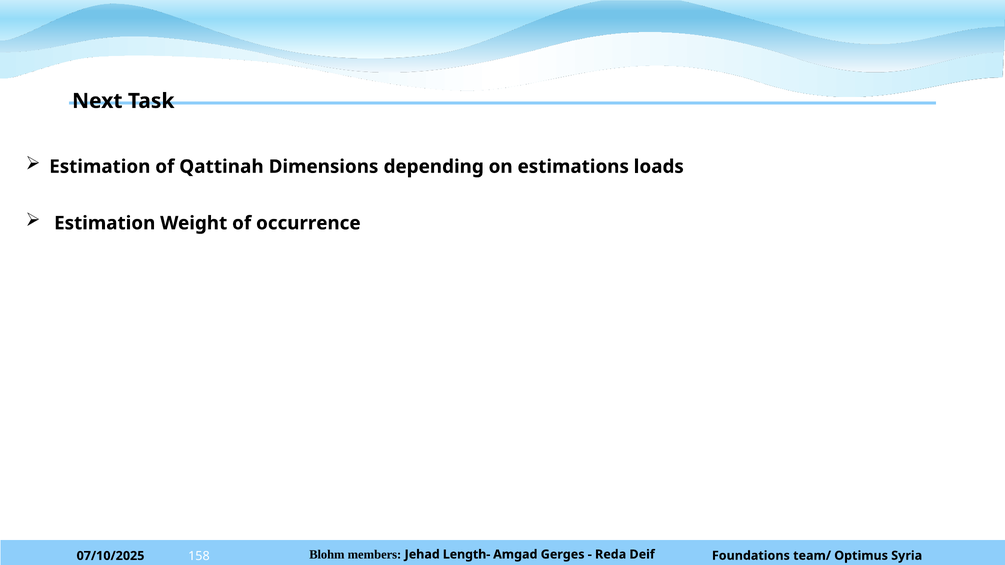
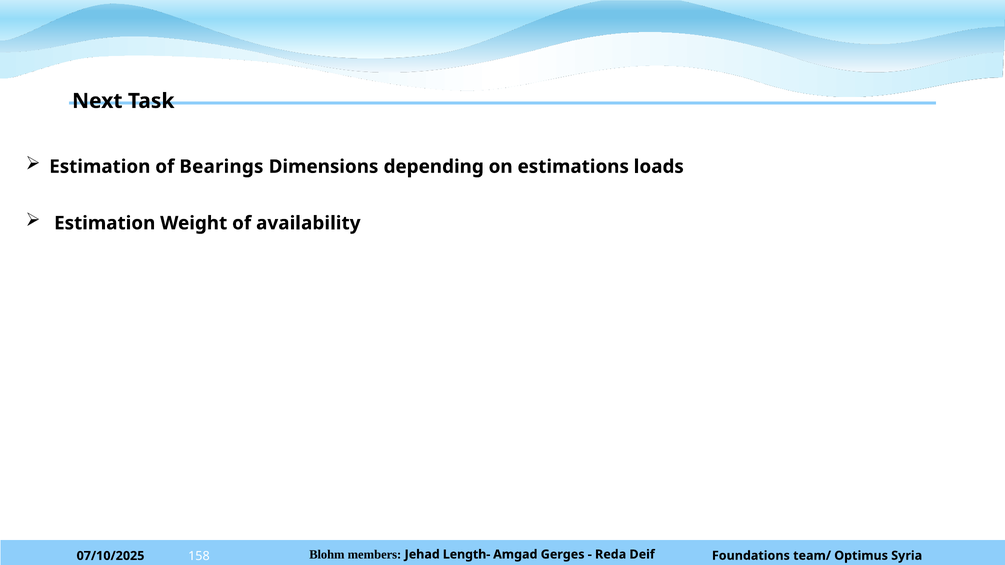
Qattinah: Qattinah -> Bearings
occurrence: occurrence -> availability
